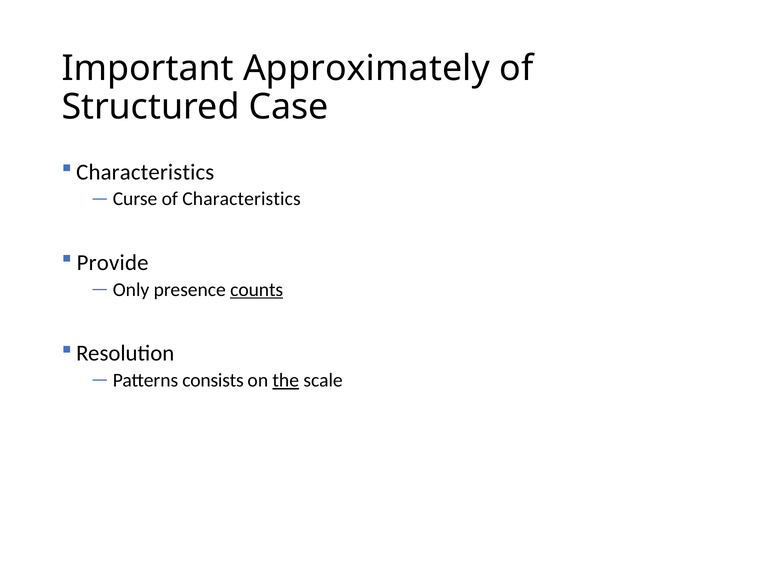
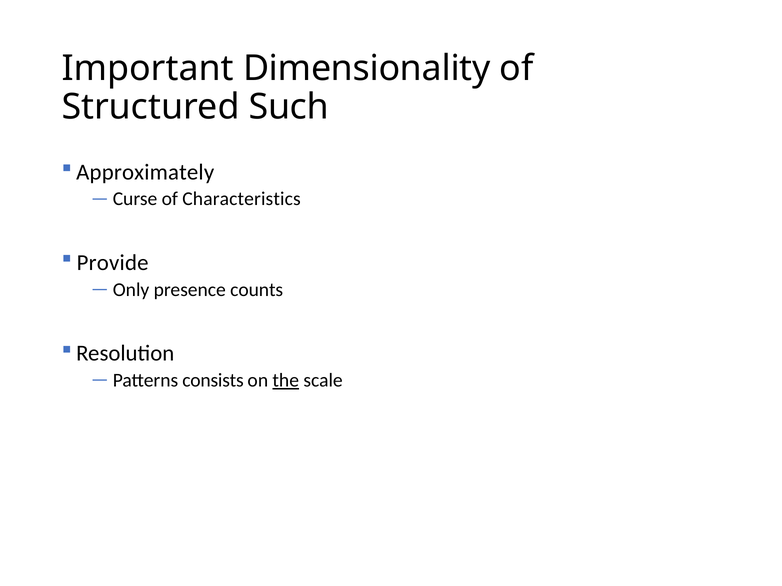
Approximately: Approximately -> Dimensionality
Case: Case -> Such
Characteristics at (145, 172): Characteristics -> Approximately
counts underline: present -> none
